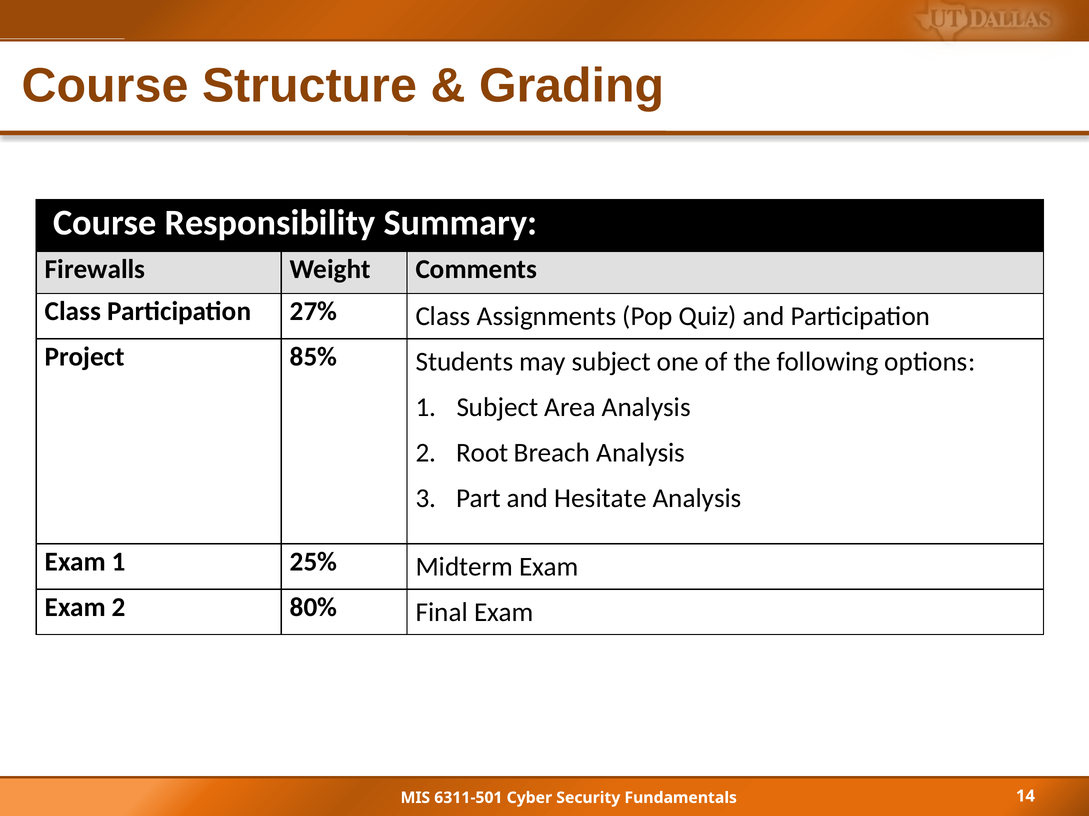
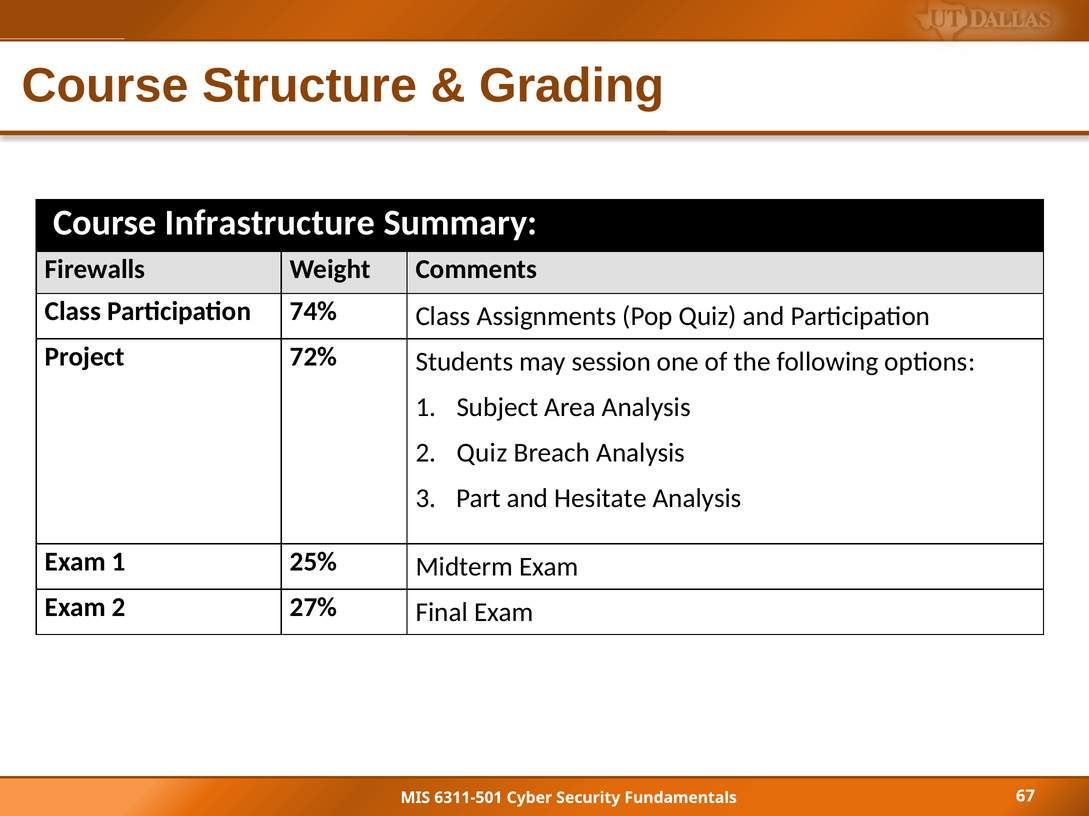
Responsibility: Responsibility -> Infrastructure
27%: 27% -> 74%
85%: 85% -> 72%
may subject: subject -> session
2 Root: Root -> Quiz
80%: 80% -> 27%
14: 14 -> 67
